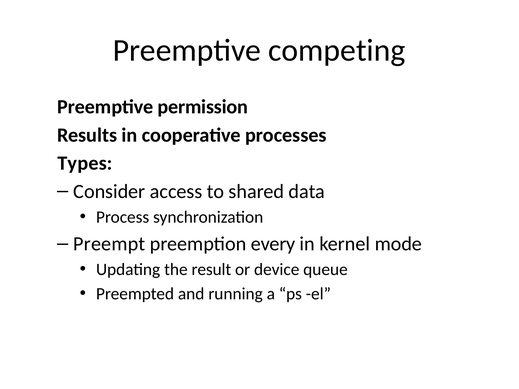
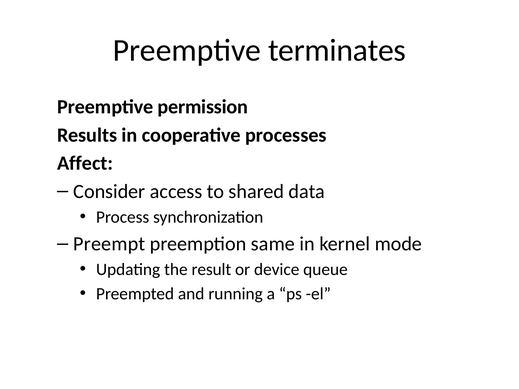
competing: competing -> terminates
Types: Types -> Affect
every: every -> same
